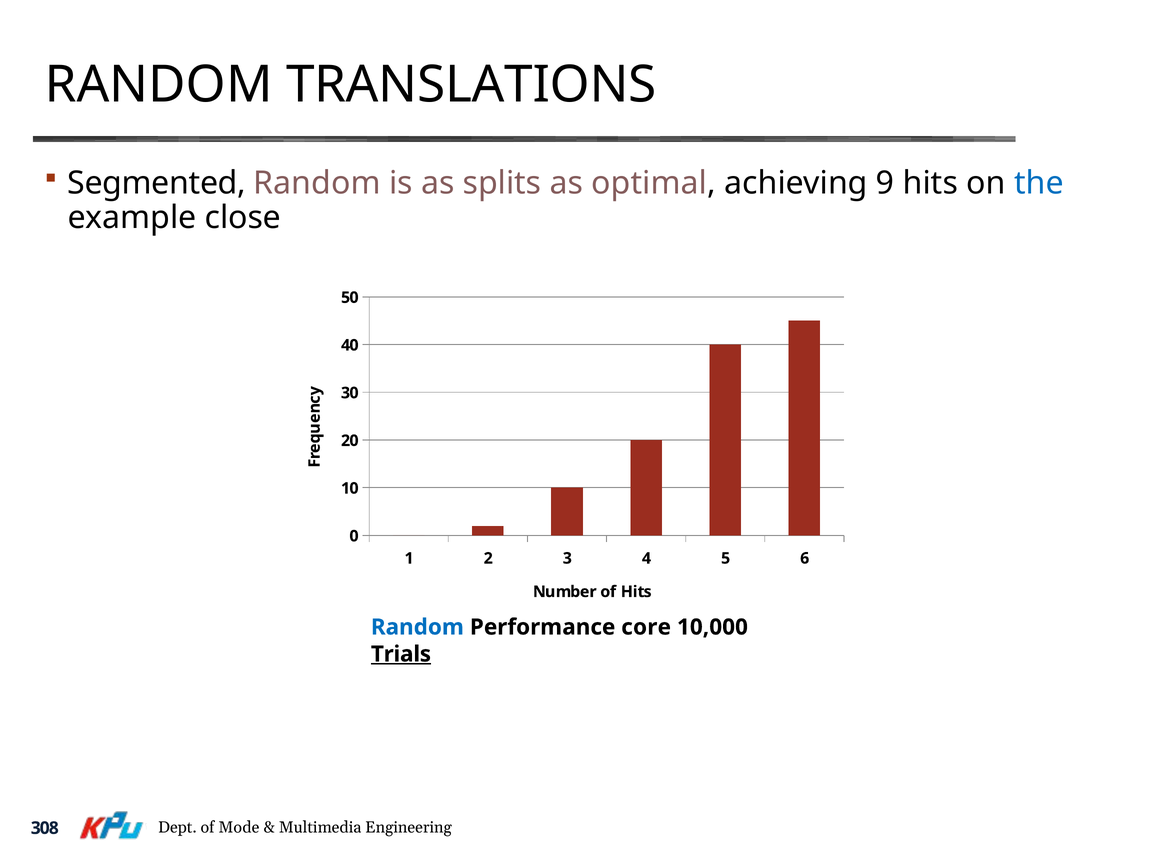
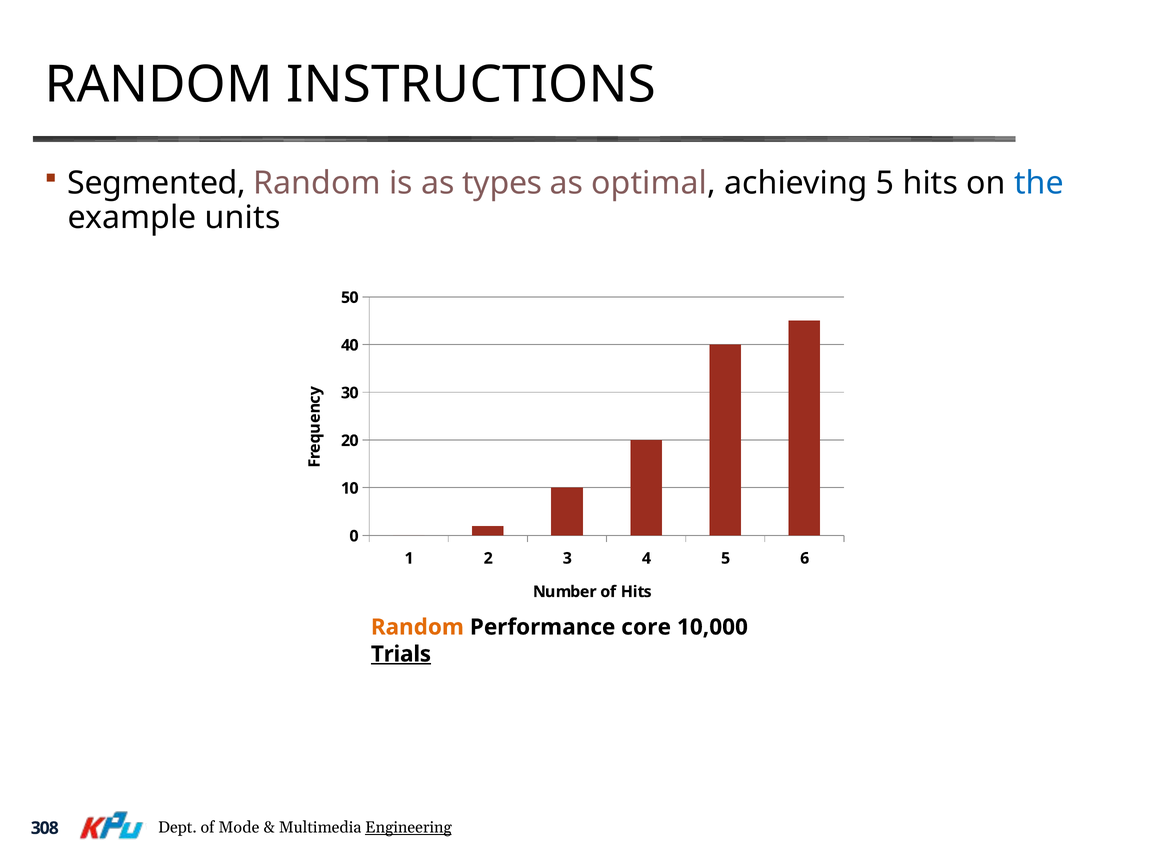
TRANSLATIONS: TRANSLATIONS -> INSTRUCTIONS
splits: splits -> types
achieving 9: 9 -> 5
close: close -> units
Random at (417, 627) colour: blue -> orange
Engineering underline: none -> present
